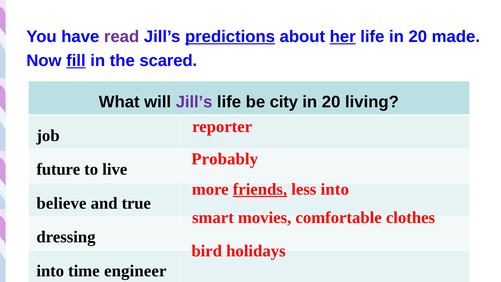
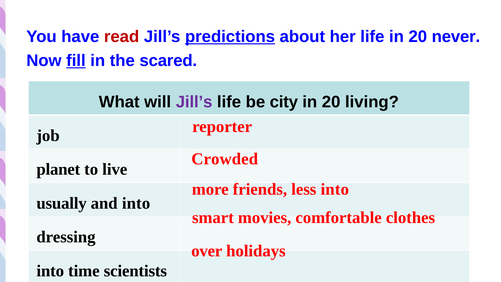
read colour: purple -> red
her underline: present -> none
made: made -> never
Probably: Probably -> Crowded
future: future -> planet
friends underline: present -> none
believe: believe -> usually
and true: true -> into
bird: bird -> over
engineer: engineer -> scientists
